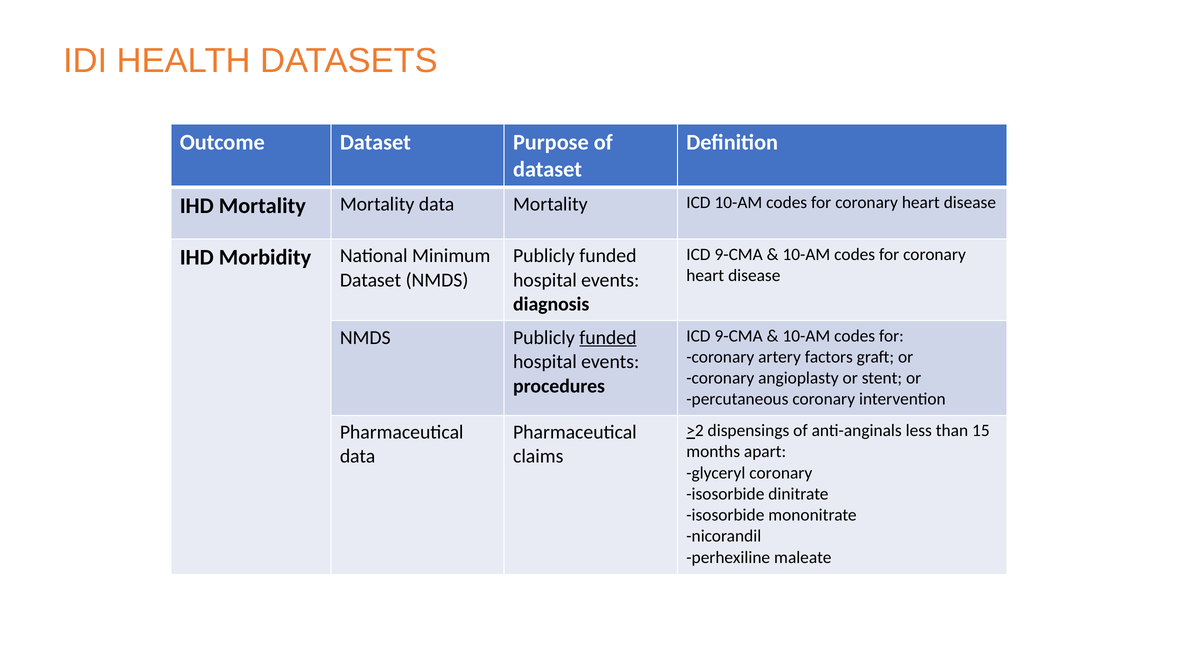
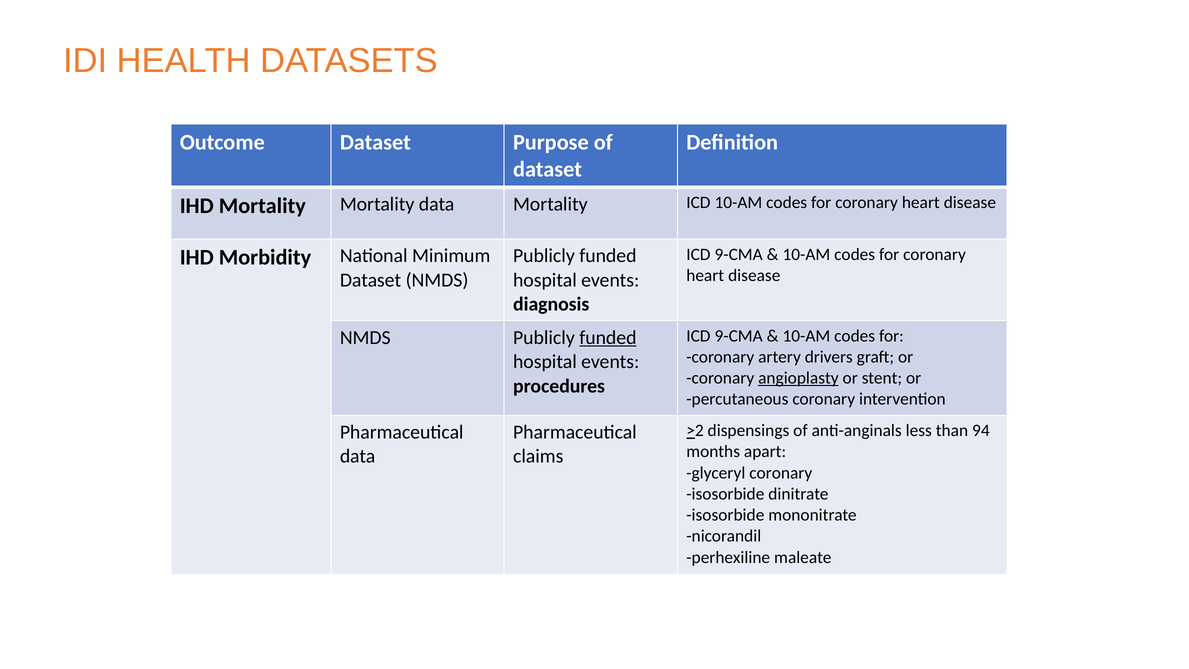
factors: factors -> drivers
angioplasty underline: none -> present
15: 15 -> 94
